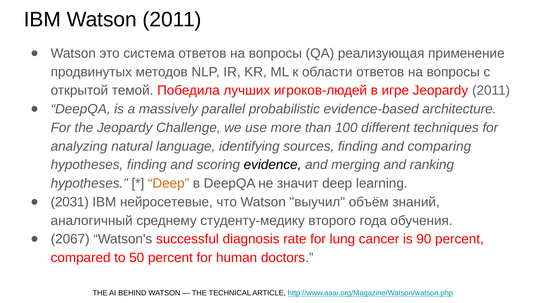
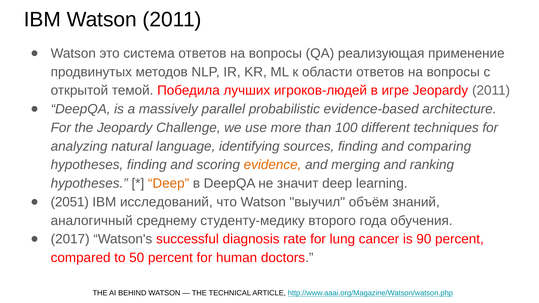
evidence colour: black -> orange
2031: 2031 -> 2051
нейросетевые: нейросетевые -> исследований
2067: 2067 -> 2017
